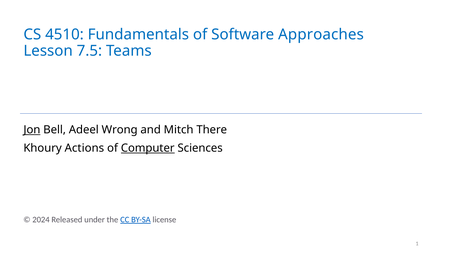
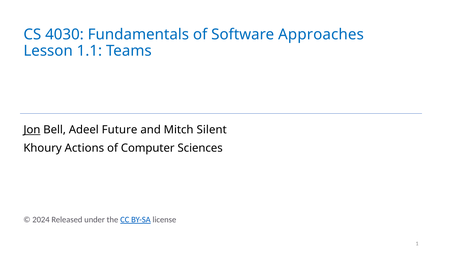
4510: 4510 -> 4030
7.5: 7.5 -> 1.1
Wrong: Wrong -> Future
There: There -> Silent
Computer underline: present -> none
